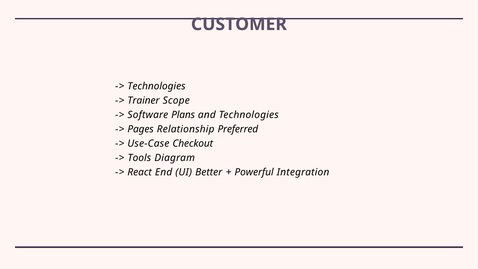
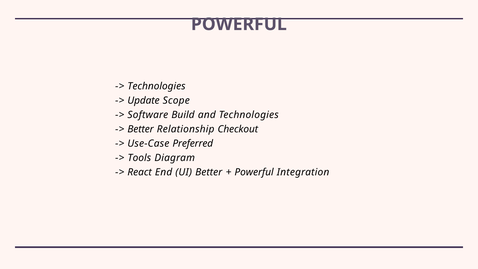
CUSTOMER at (239, 24): CUSTOMER -> POWERFUL
Trainer: Trainer -> Update
Plans: Plans -> Build
Pages at (141, 129): Pages -> Better
Preferred: Preferred -> Checkout
Checkout: Checkout -> Preferred
